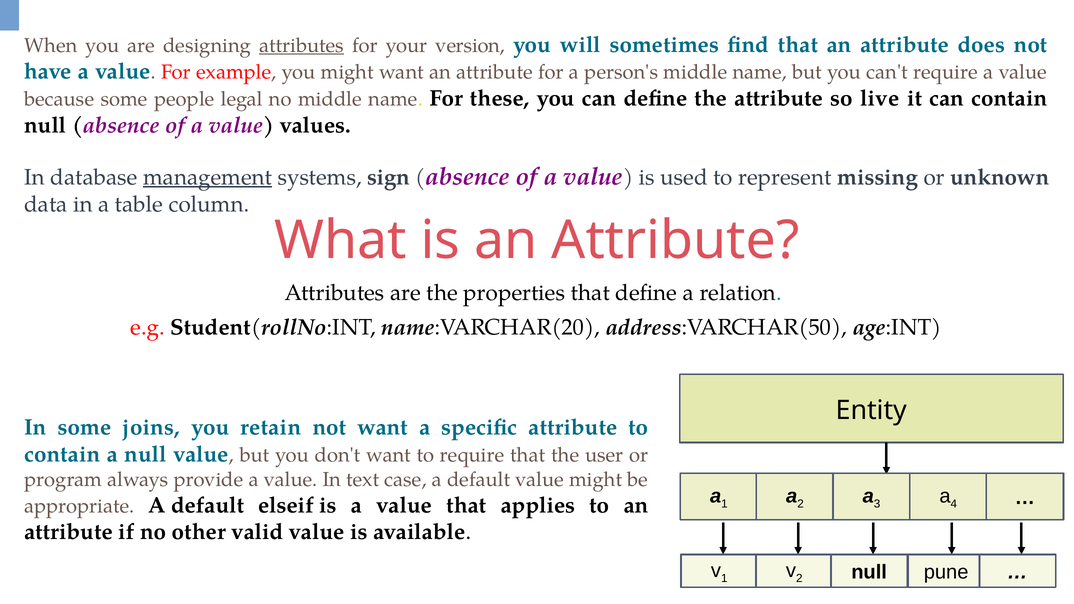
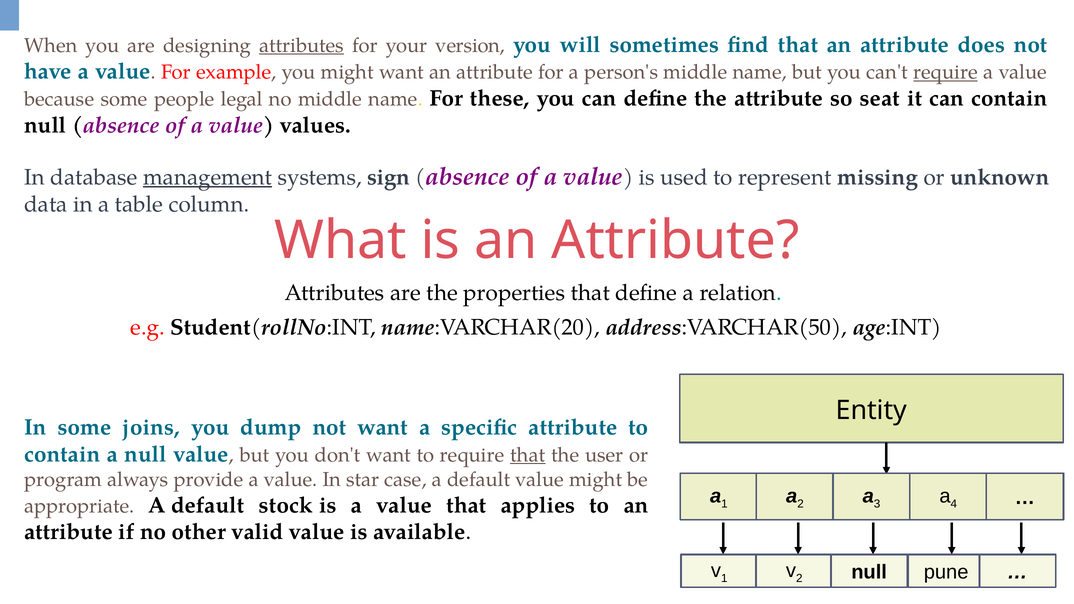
require at (946, 72) underline: none -> present
live: live -> seat
retain: retain -> dump
that at (528, 455) underline: none -> present
text: text -> star
elseif: elseif -> stock
